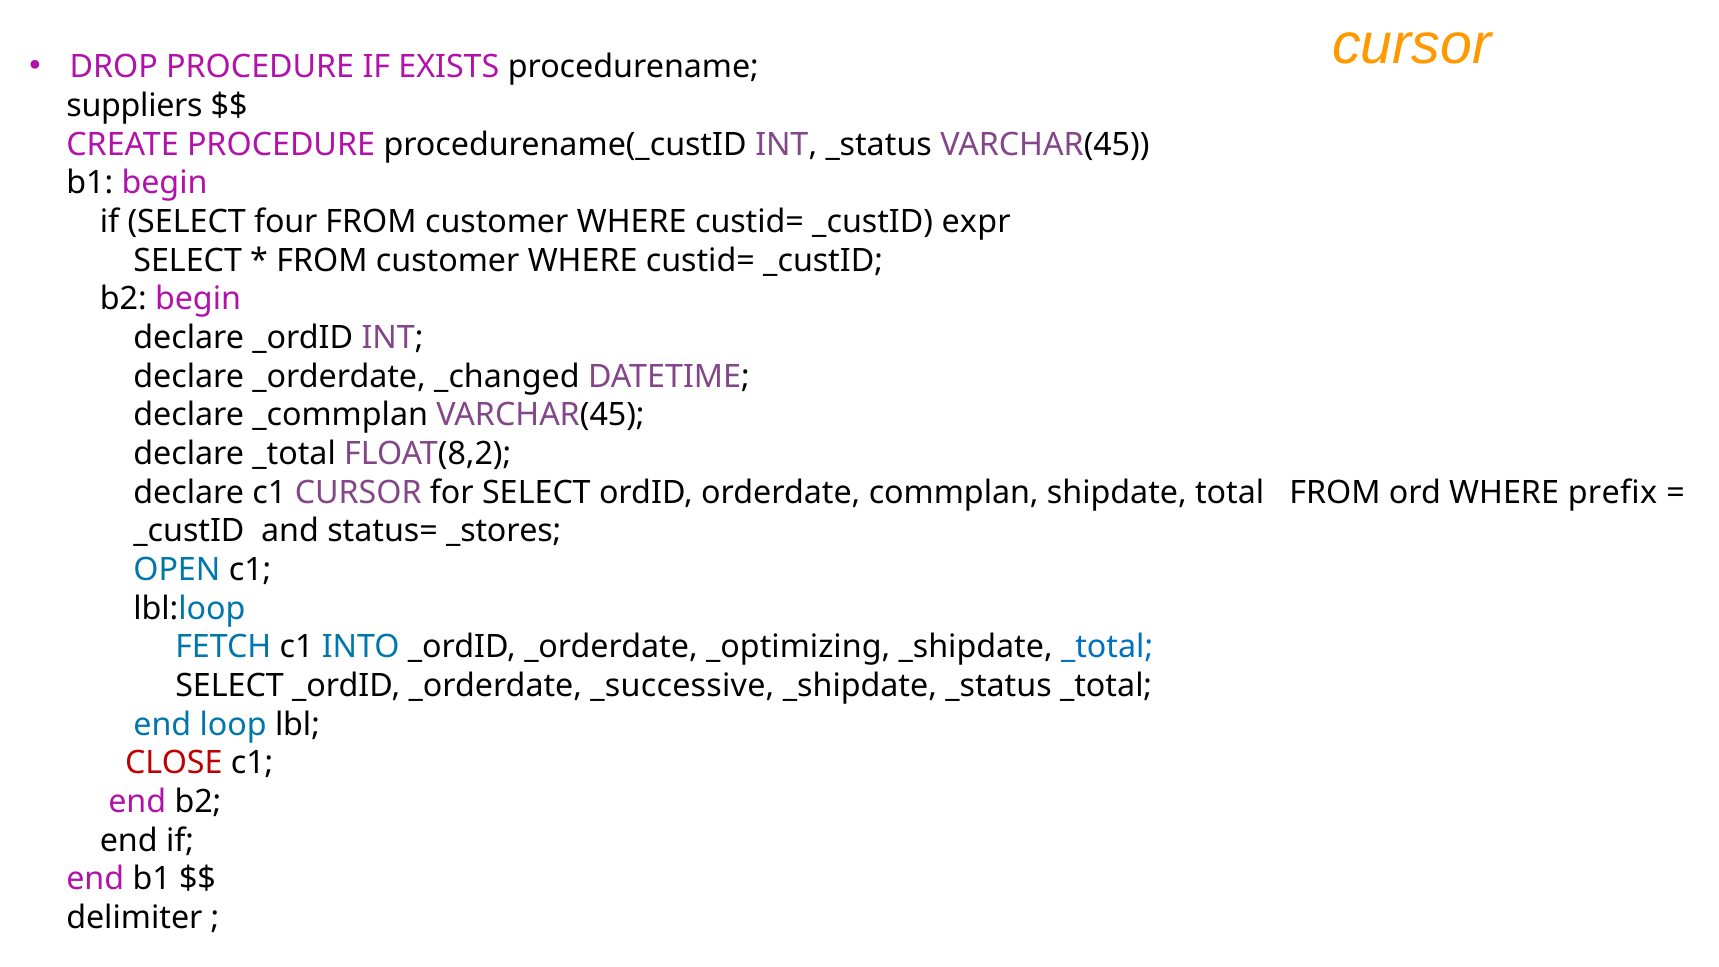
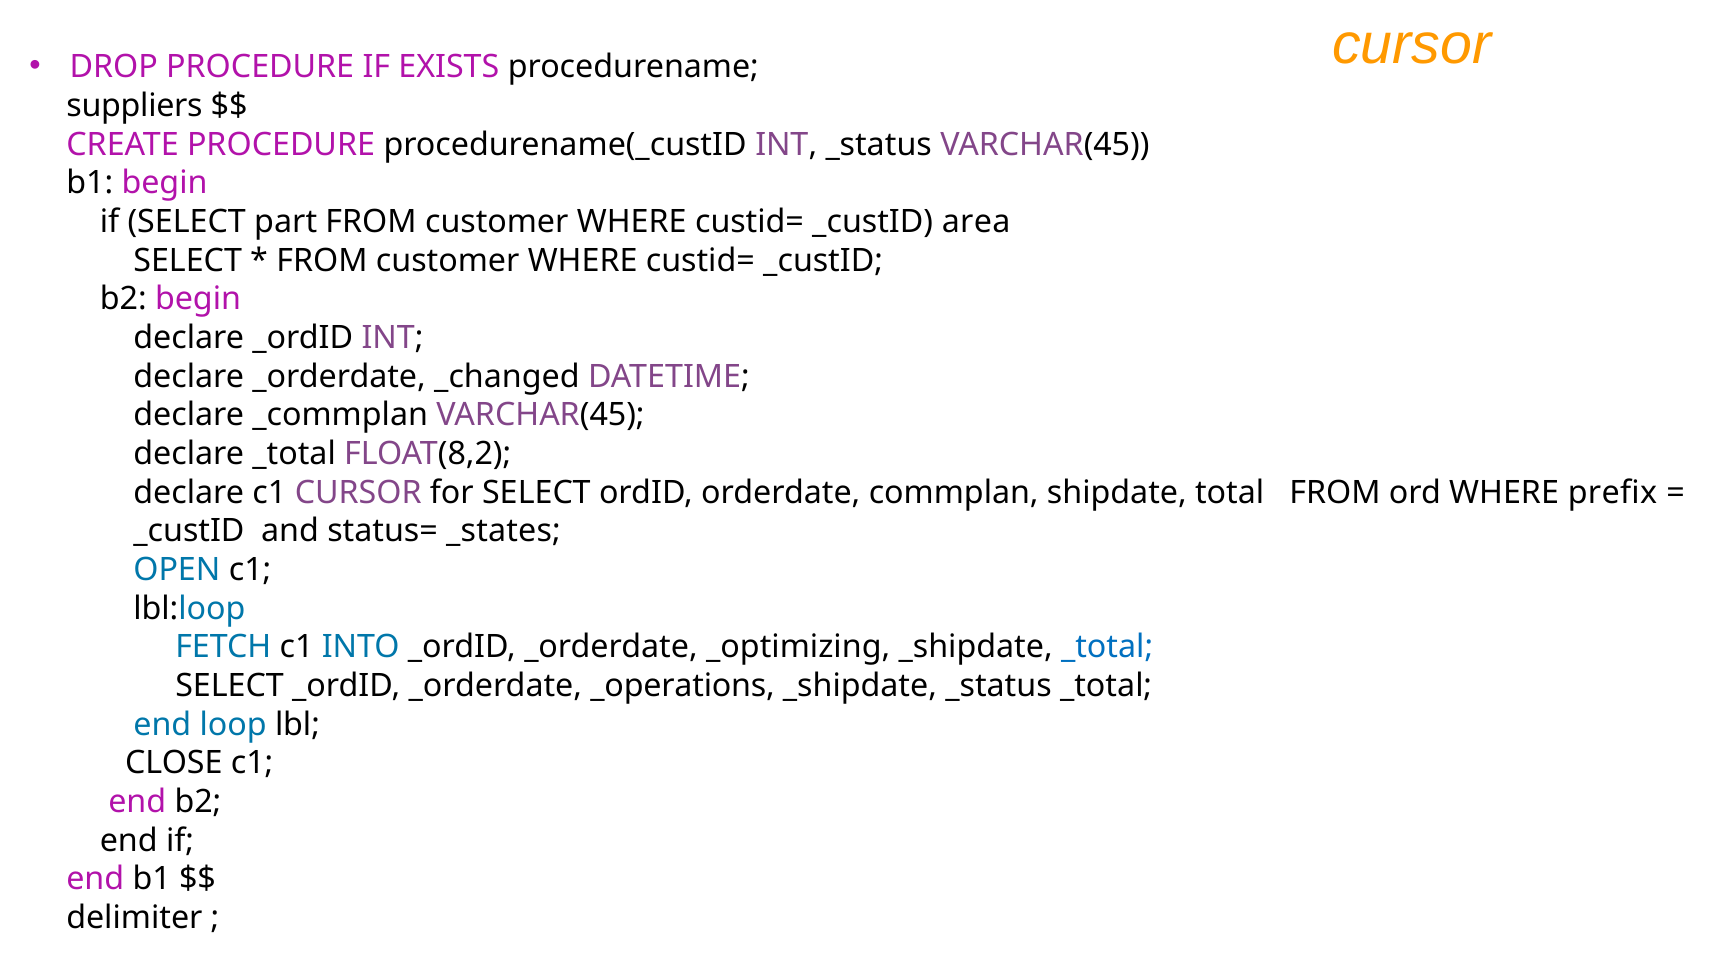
four: four -> part
expr: expr -> area
_stores: _stores -> _states
_successive: _successive -> _operations
CLOSE colour: red -> black
